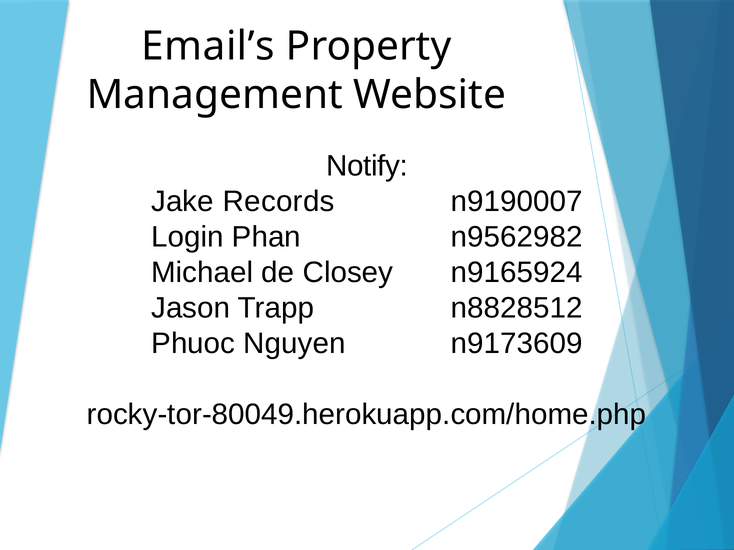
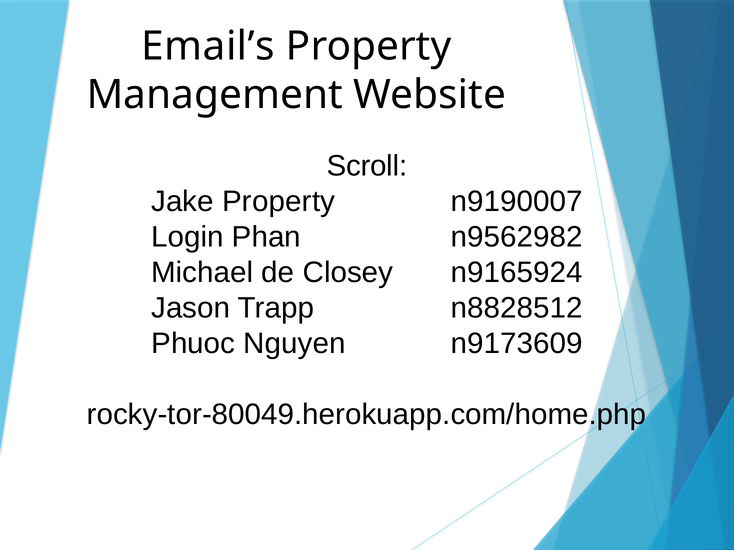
Notify: Notify -> Scroll
Jake Records: Records -> Property
